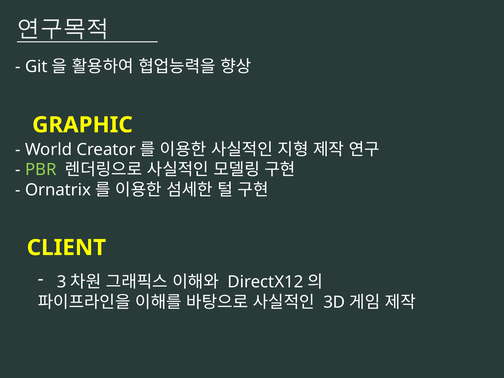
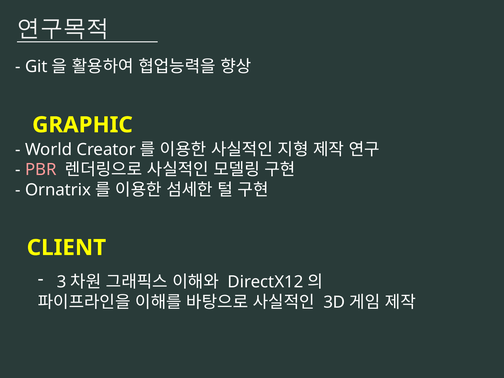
PBR colour: light green -> pink
